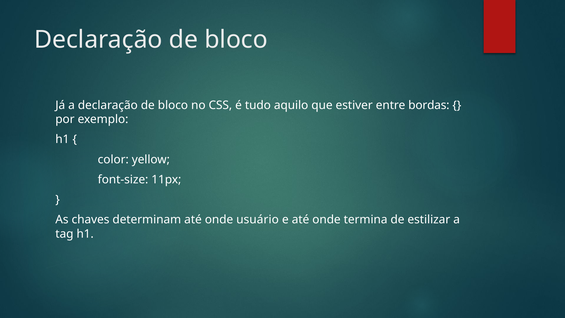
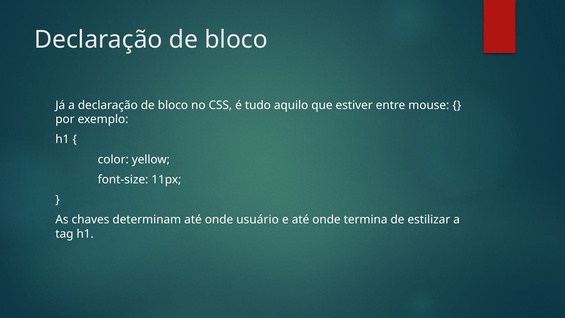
bordas: bordas -> mouse
